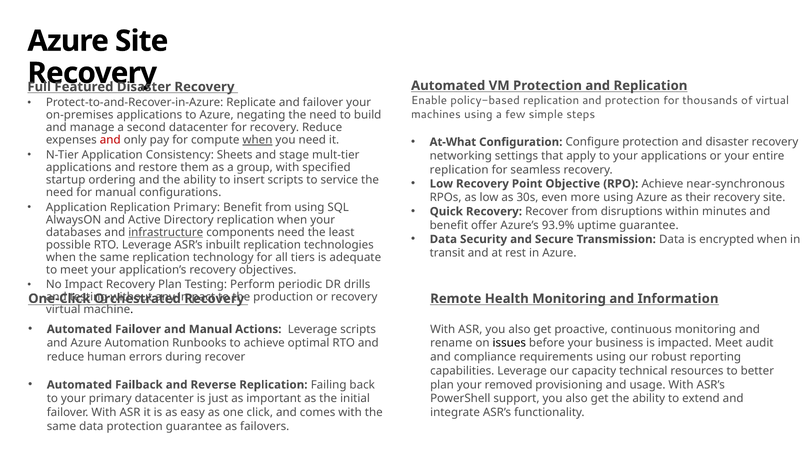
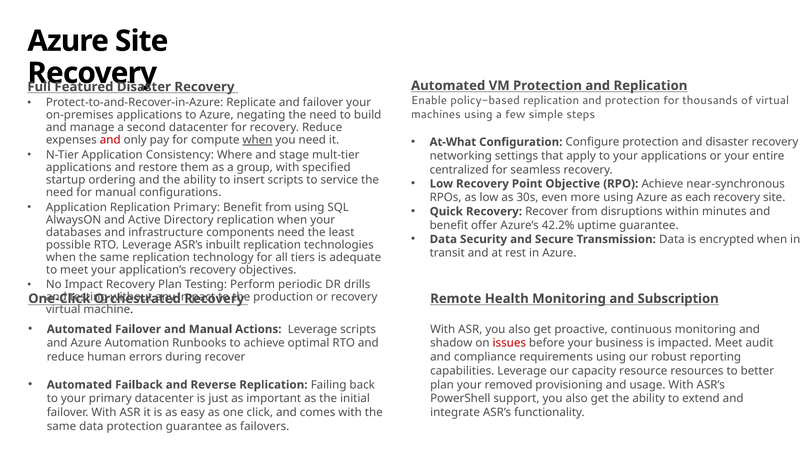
Sheets: Sheets -> Where
replication at (459, 170): replication -> centralized
their: their -> each
93.9%: 93.9% -> 42.2%
infrastructure underline: present -> none
Information: Information -> Subscription
rename: rename -> shadow
issues colour: black -> red
technical: technical -> resource
